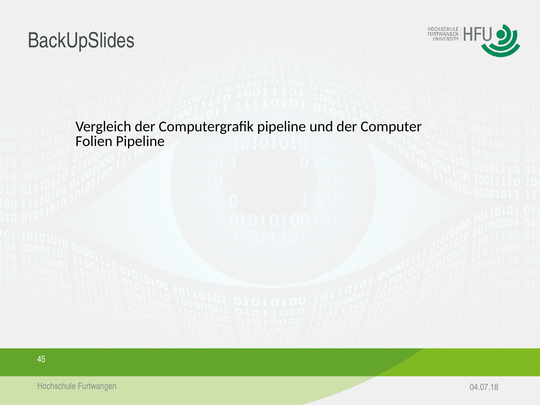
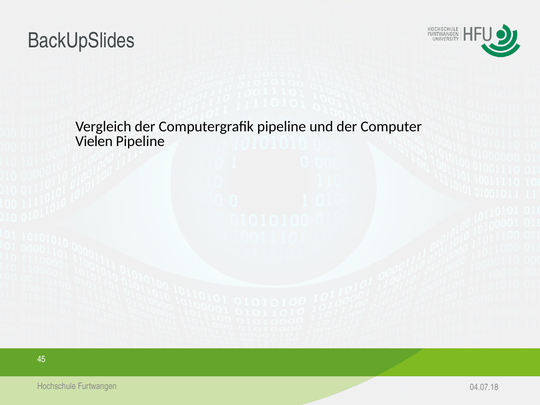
Folien: Folien -> Vielen
